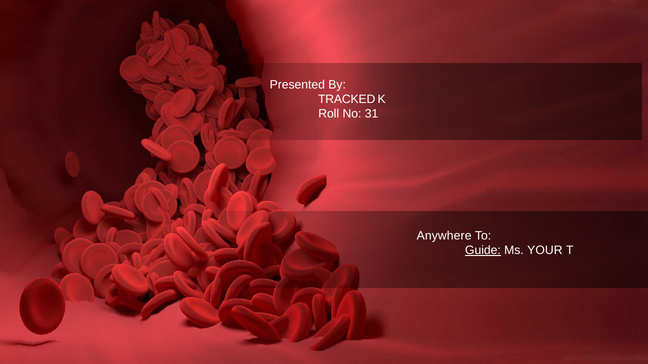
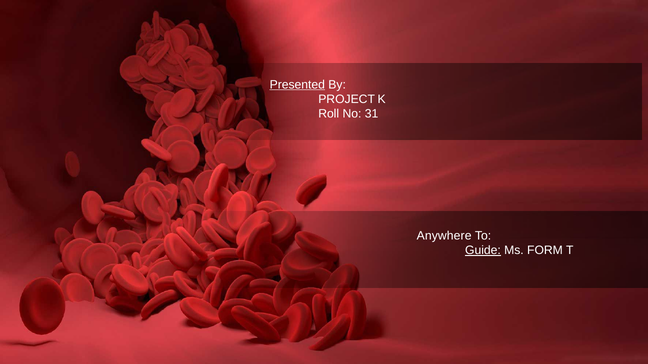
Presented underline: none -> present
TRACKED: TRACKED -> PROJECT
YOUR: YOUR -> FORM
